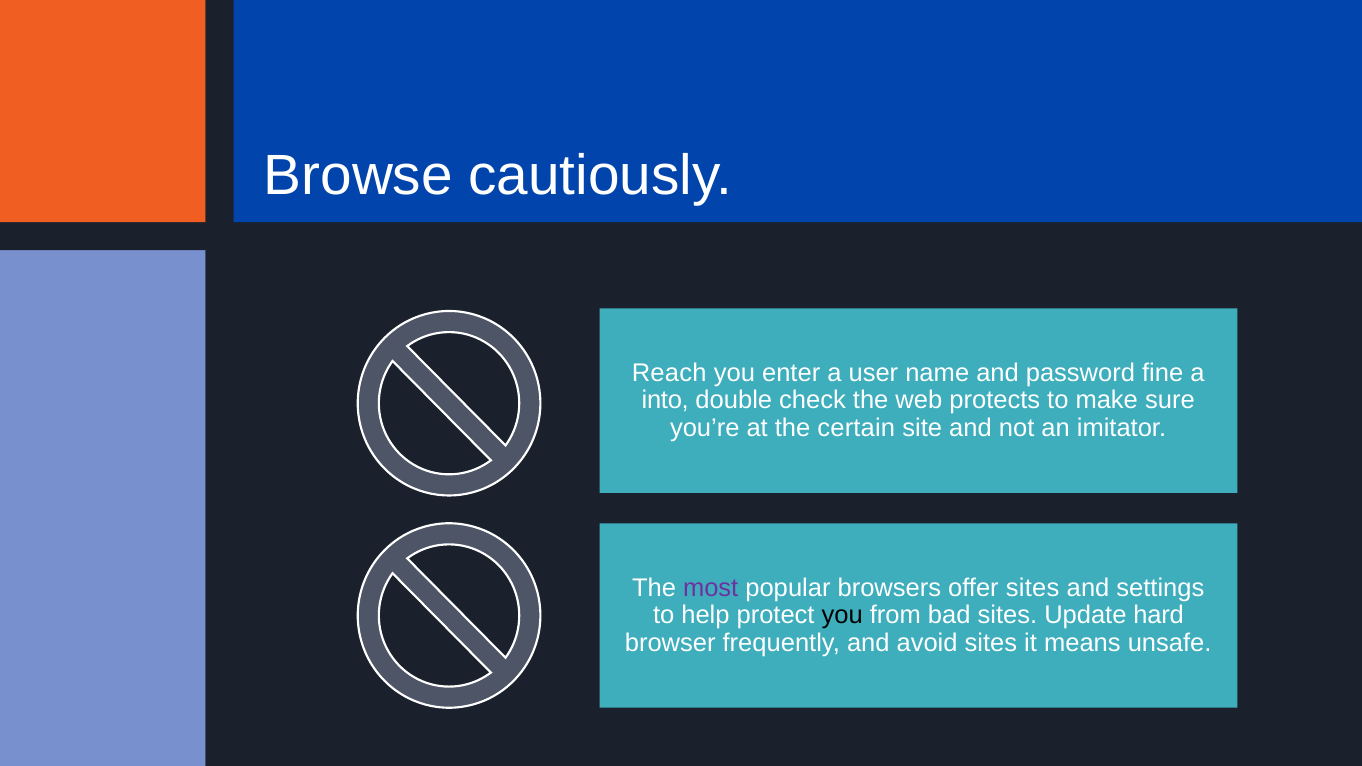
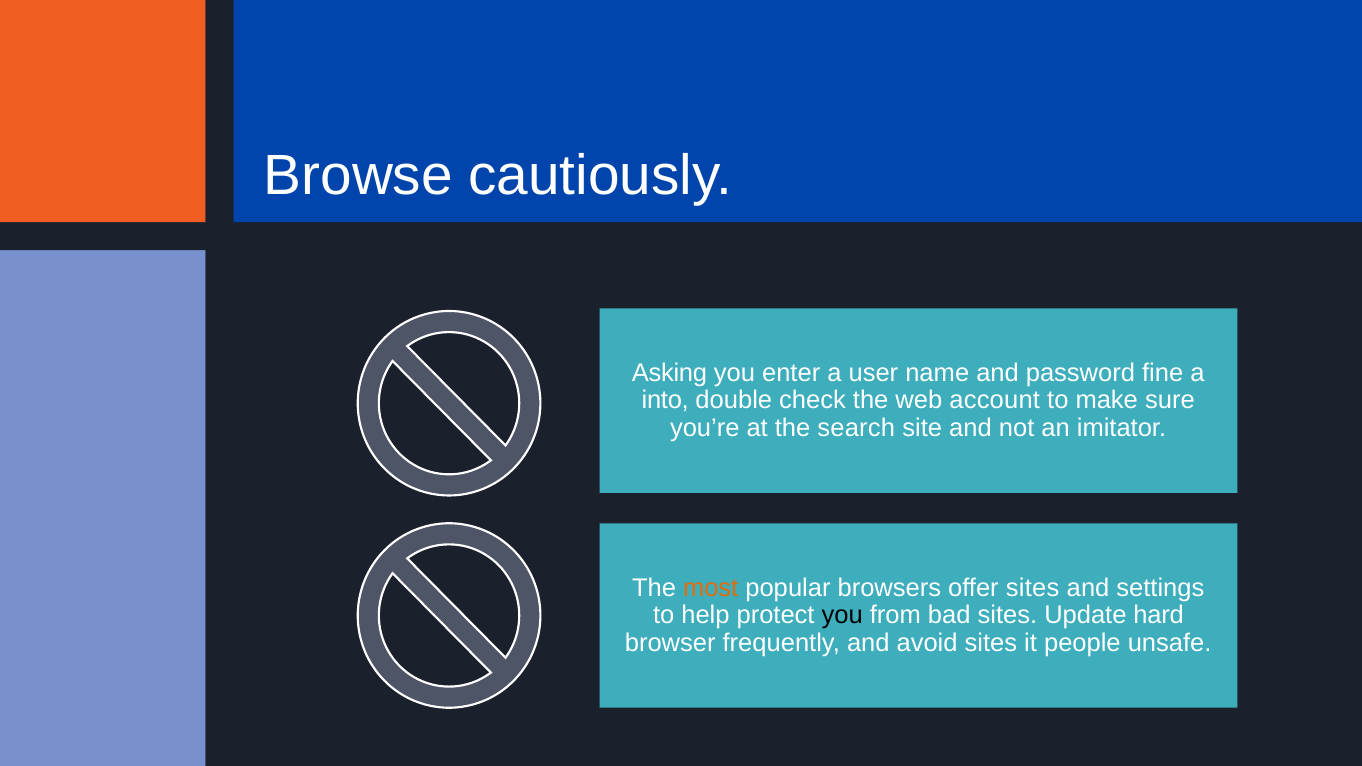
Reach: Reach -> Asking
protects: protects -> account
certain: certain -> search
most colour: purple -> orange
means: means -> people
